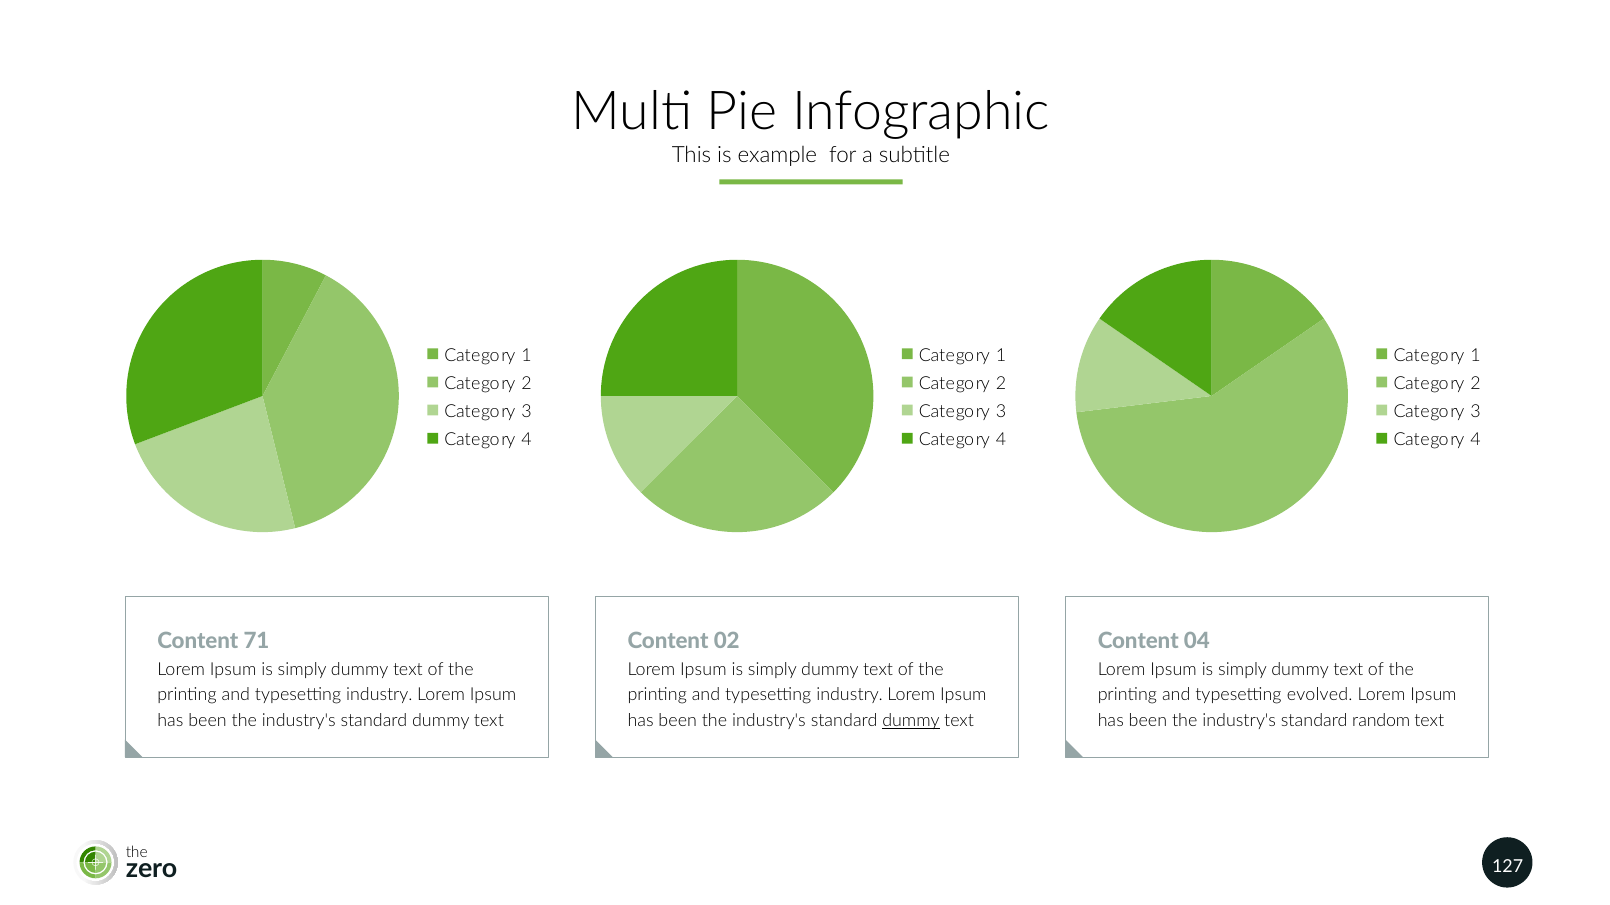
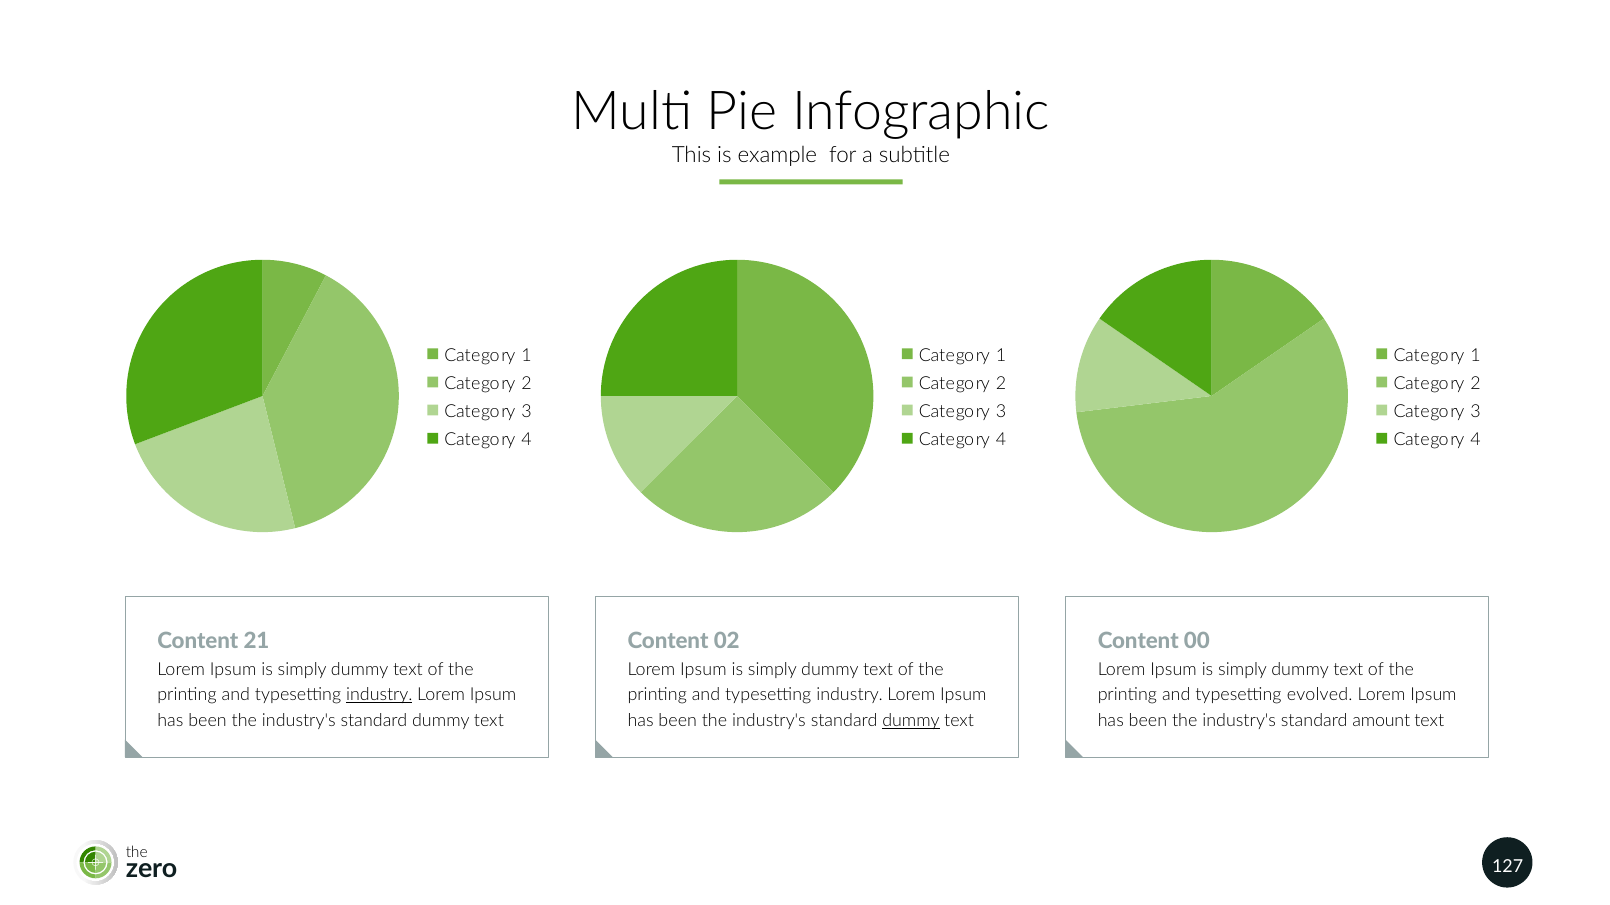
71: 71 -> 21
04: 04 -> 00
industry at (379, 695) underline: none -> present
random: random -> amount
